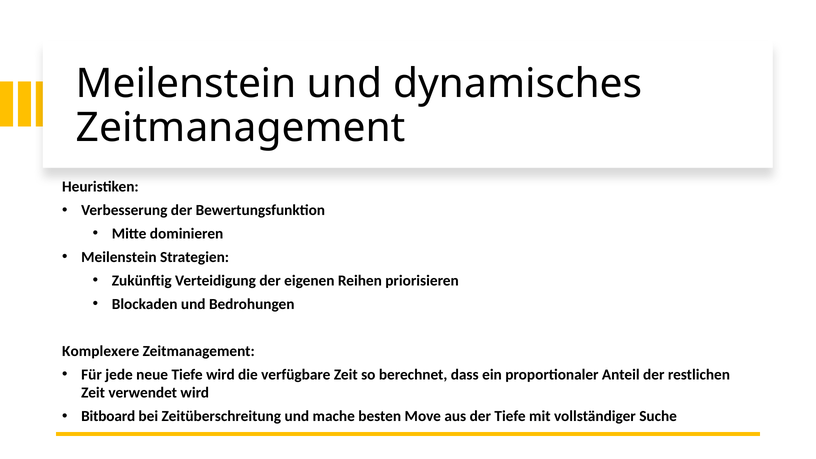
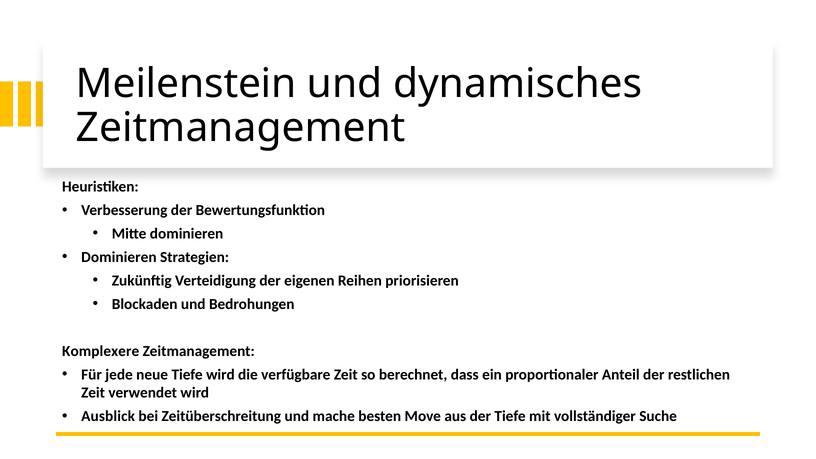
Meilenstein at (119, 257): Meilenstein -> Dominieren
Bitboard: Bitboard -> Ausblick
